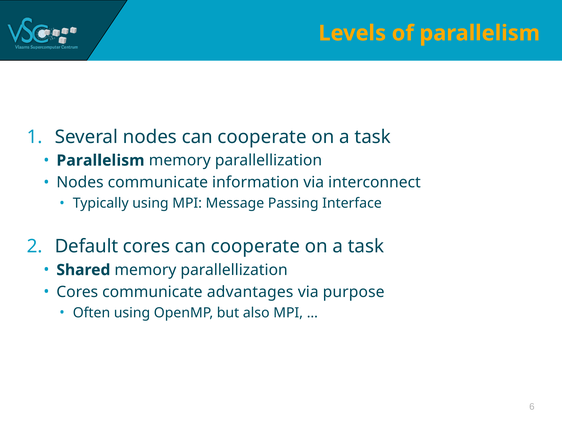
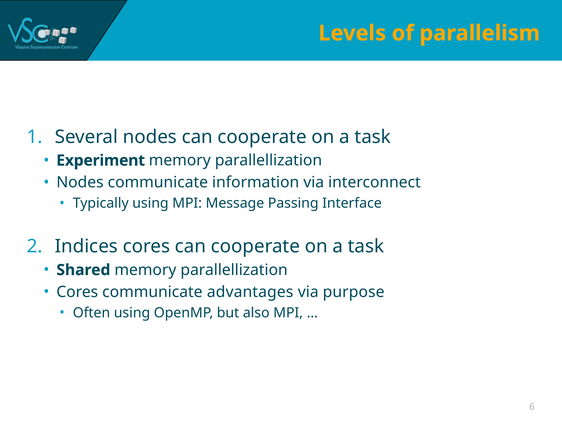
Parallelism at (100, 160): Parallelism -> Experiment
Default: Default -> Indices
